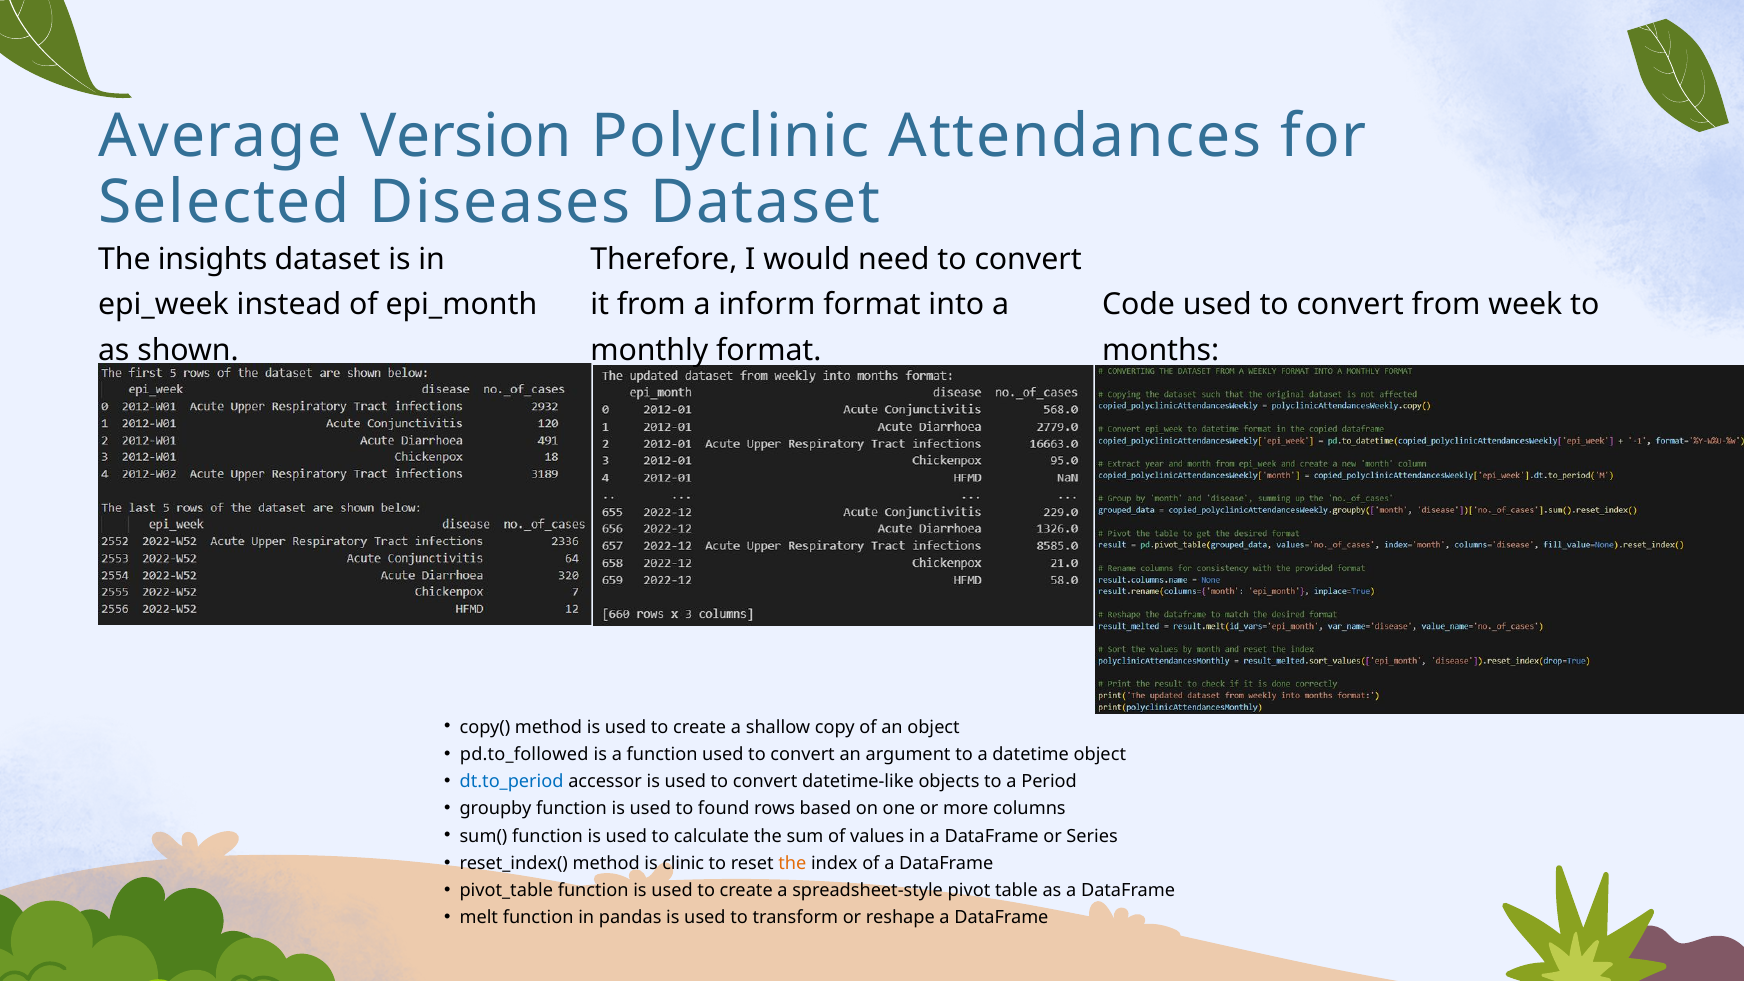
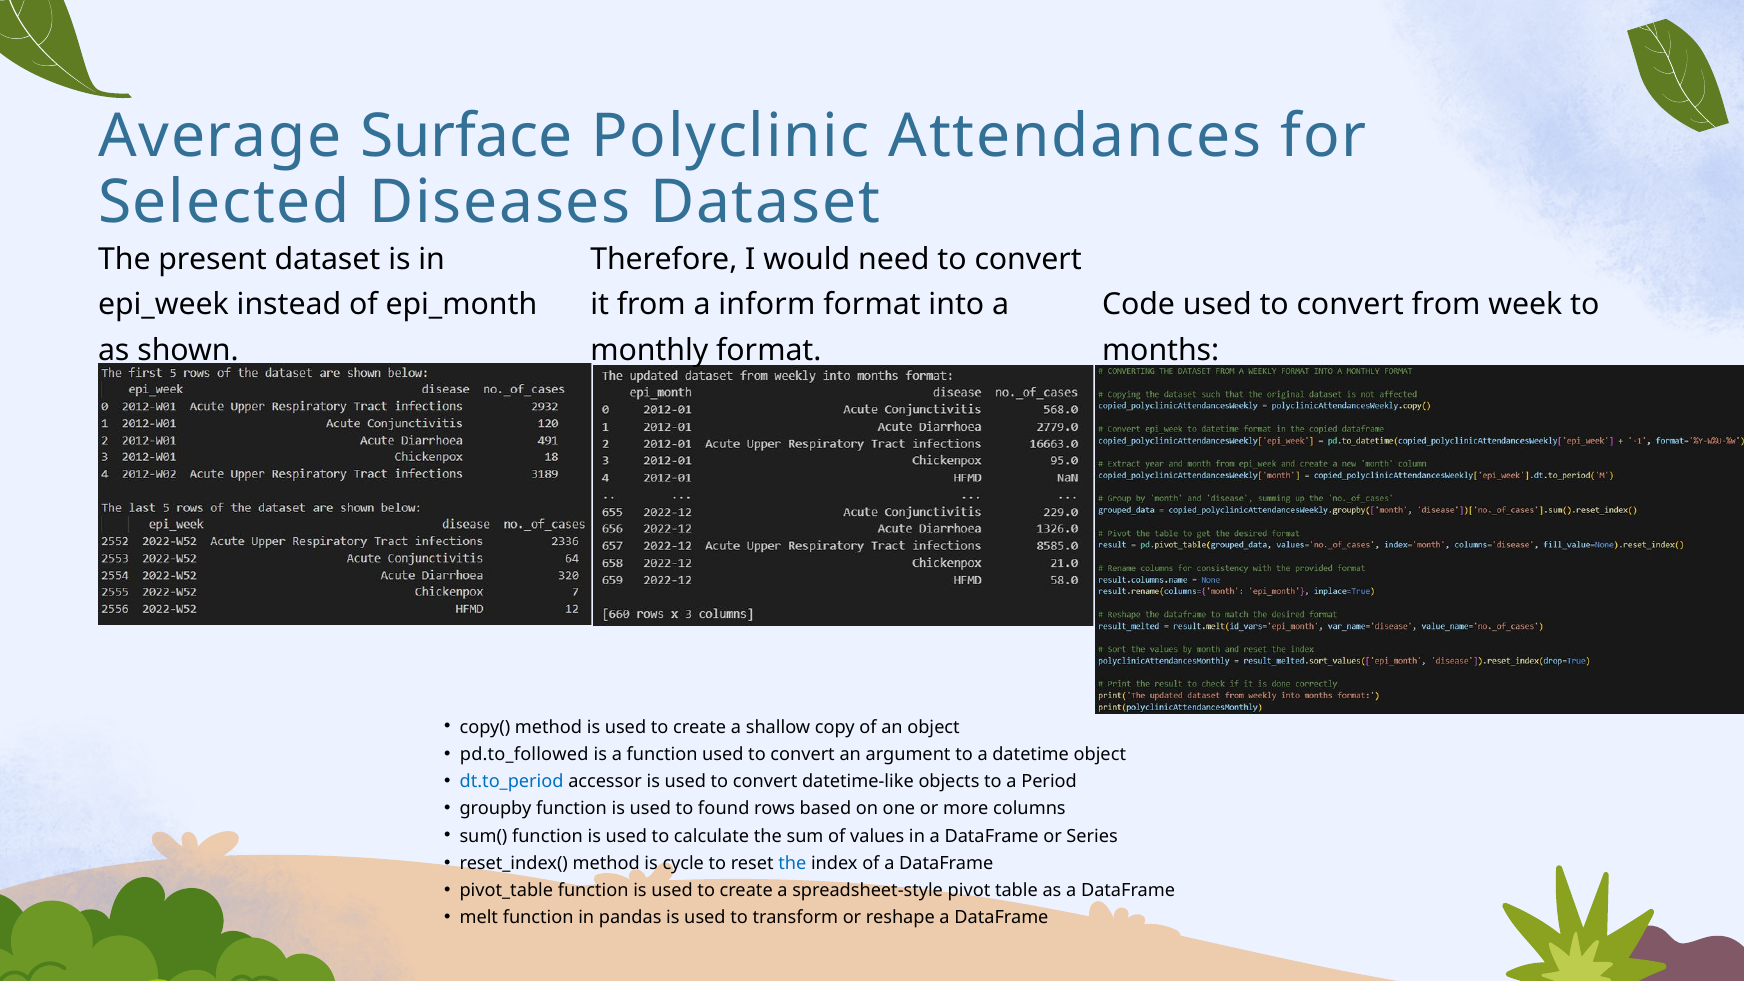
Version: Version -> Surface
insights: insights -> present
clinic: clinic -> cycle
the at (792, 863) colour: orange -> blue
